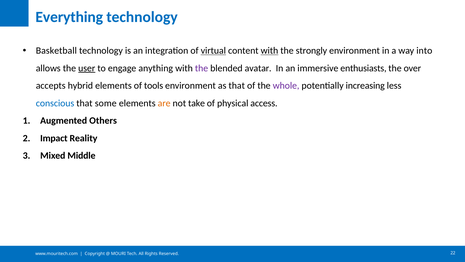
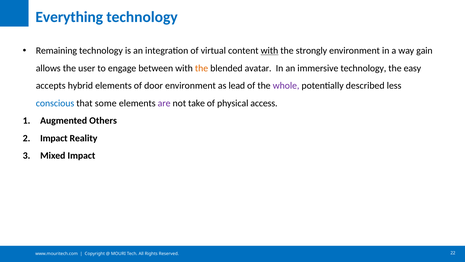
Basketball: Basketball -> Remaining
virtual underline: present -> none
into: into -> gain
user underline: present -> none
anything: anything -> between
the at (202, 68) colour: purple -> orange
immersive enthusiasts: enthusiasts -> technology
over: over -> easy
tools: tools -> door
as that: that -> lead
increasing: increasing -> described
are colour: orange -> purple
Mixed Middle: Middle -> Impact
